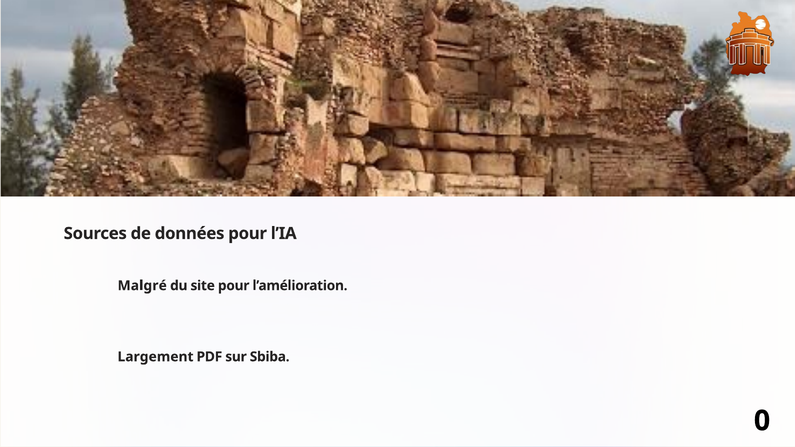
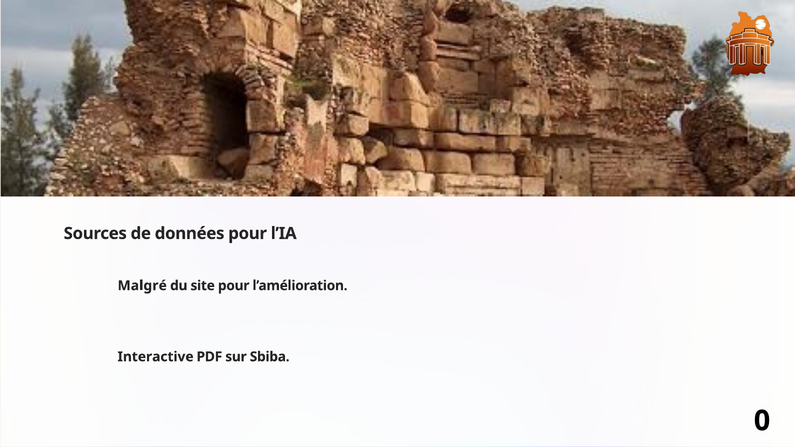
Largement: Largement -> Interactive
